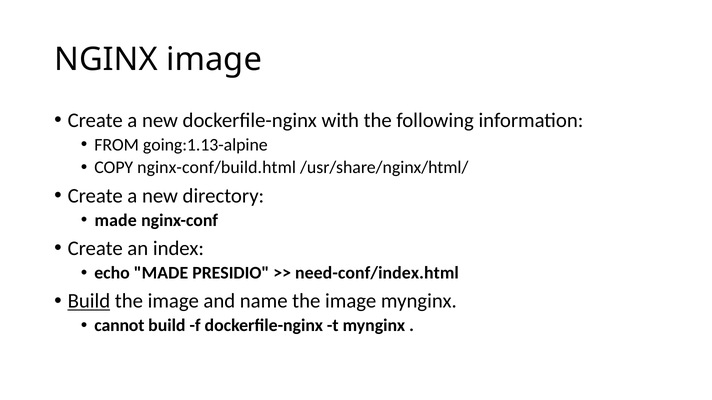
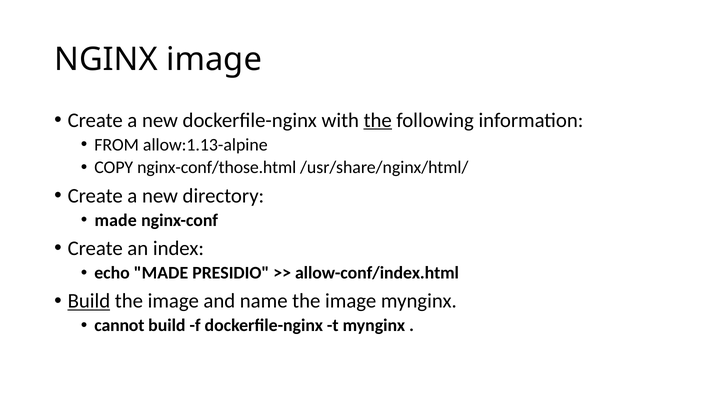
the at (378, 120) underline: none -> present
going:1.13-alpine: going:1.13-alpine -> allow:1.13-alpine
nginx-conf/build.html: nginx-conf/build.html -> nginx-conf/those.html
need-conf/index.html: need-conf/index.html -> allow-conf/index.html
